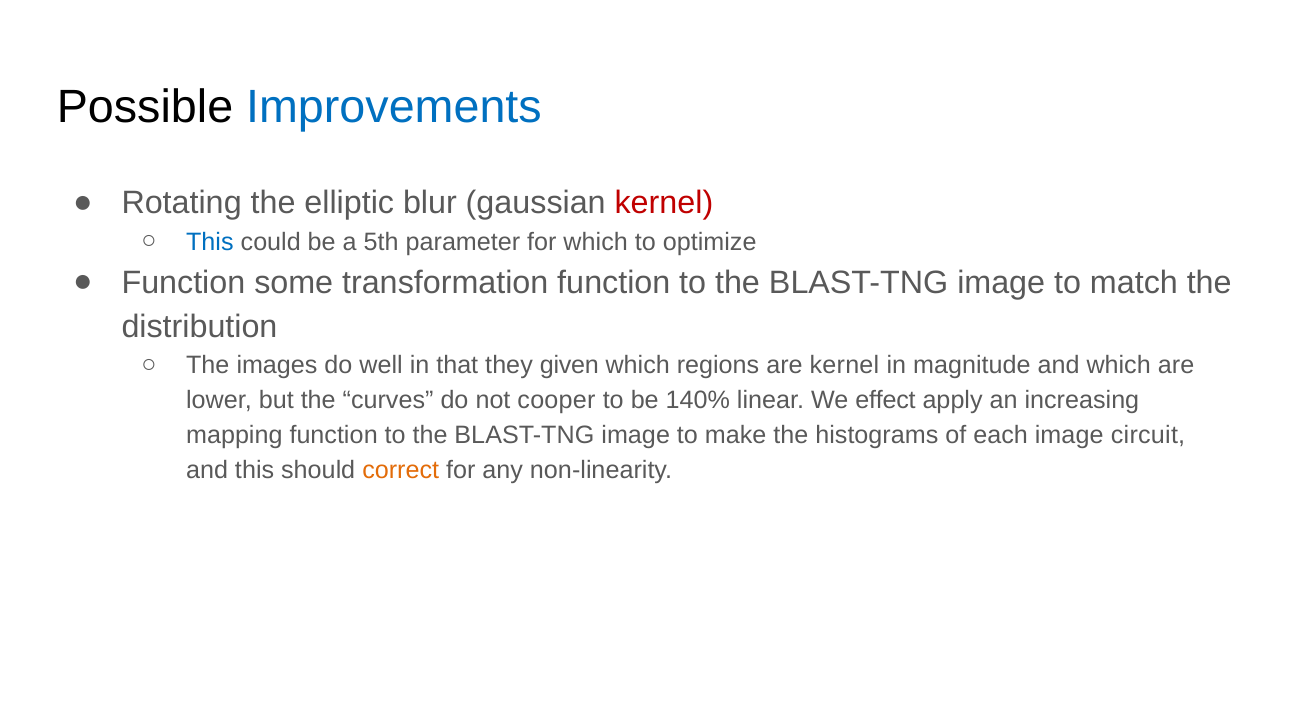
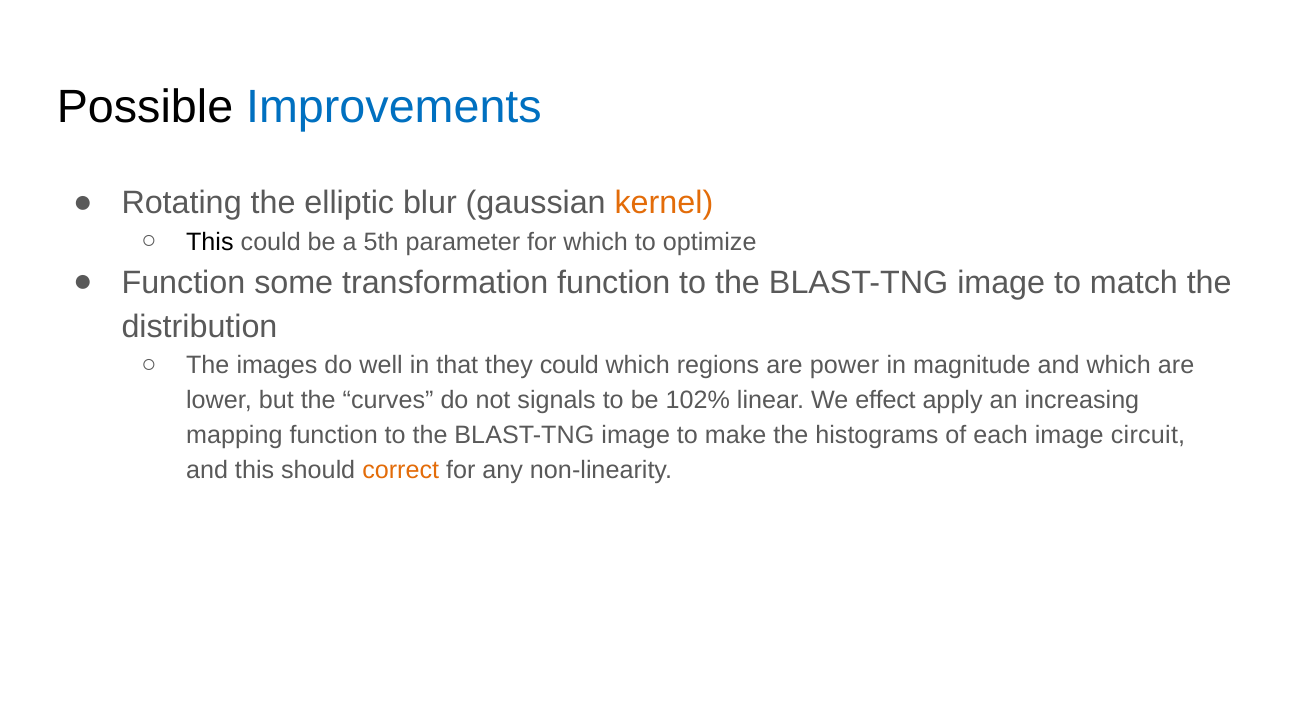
kernel at (664, 203) colour: red -> orange
This at (210, 242) colour: blue -> black
they given: given -> could
are kernel: kernel -> power
cooper: cooper -> signals
140%: 140% -> 102%
